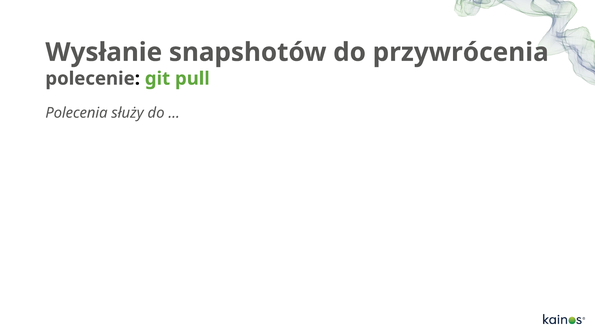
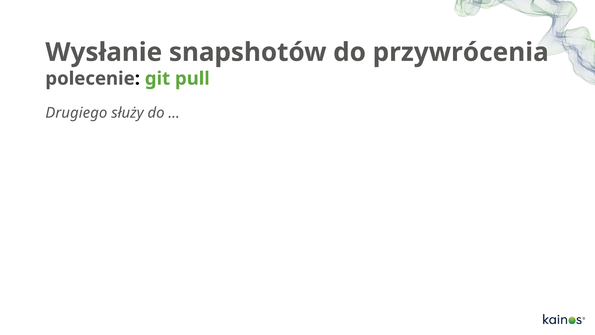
Polecenia: Polecenia -> Drugiego
